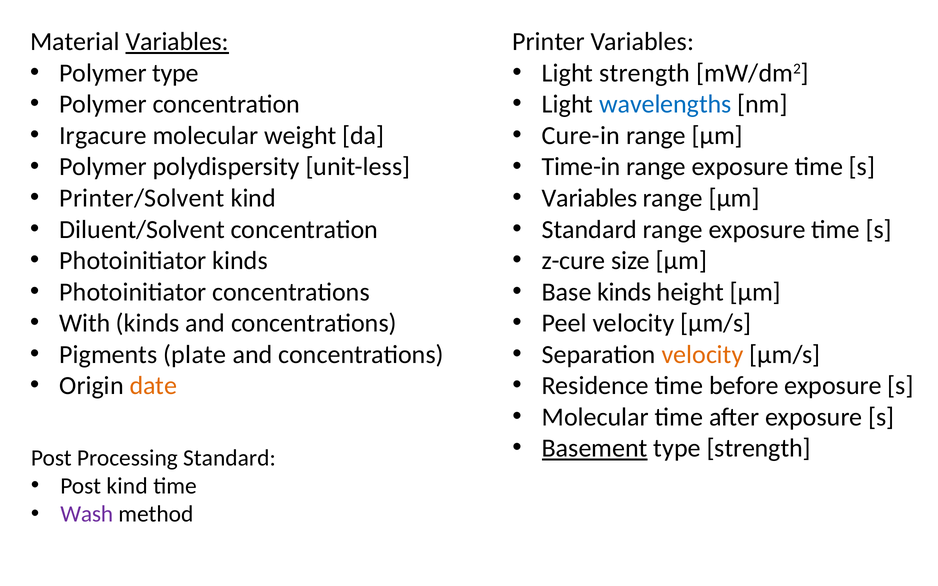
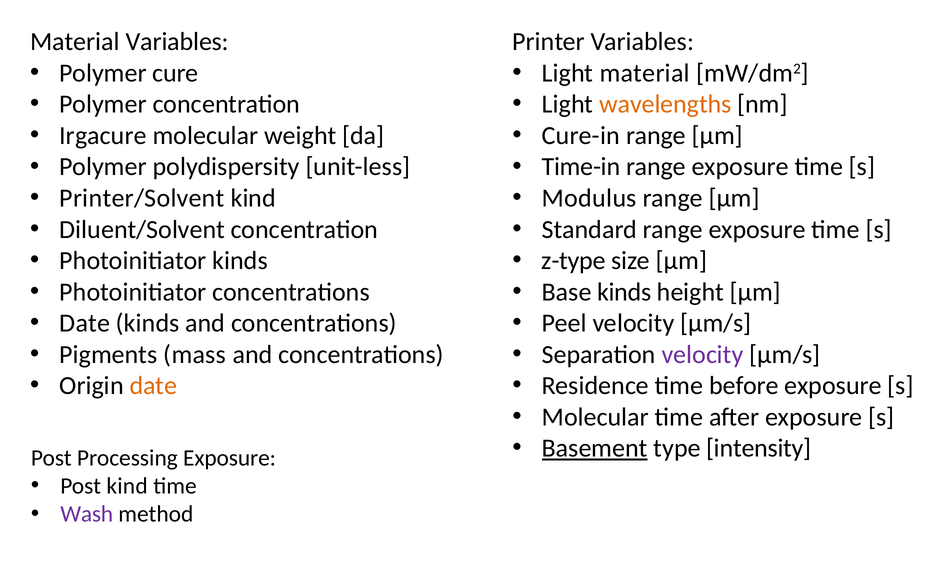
Variables at (177, 42) underline: present -> none
Polymer type: type -> cure
Light strength: strength -> material
wavelengths colour: blue -> orange
Variables at (590, 198): Variables -> Modulus
z-cure: z-cure -> z-type
With at (85, 323): With -> Date
plate: plate -> mass
velocity at (703, 355) colour: orange -> purple
type strength: strength -> intensity
Processing Standard: Standard -> Exposure
